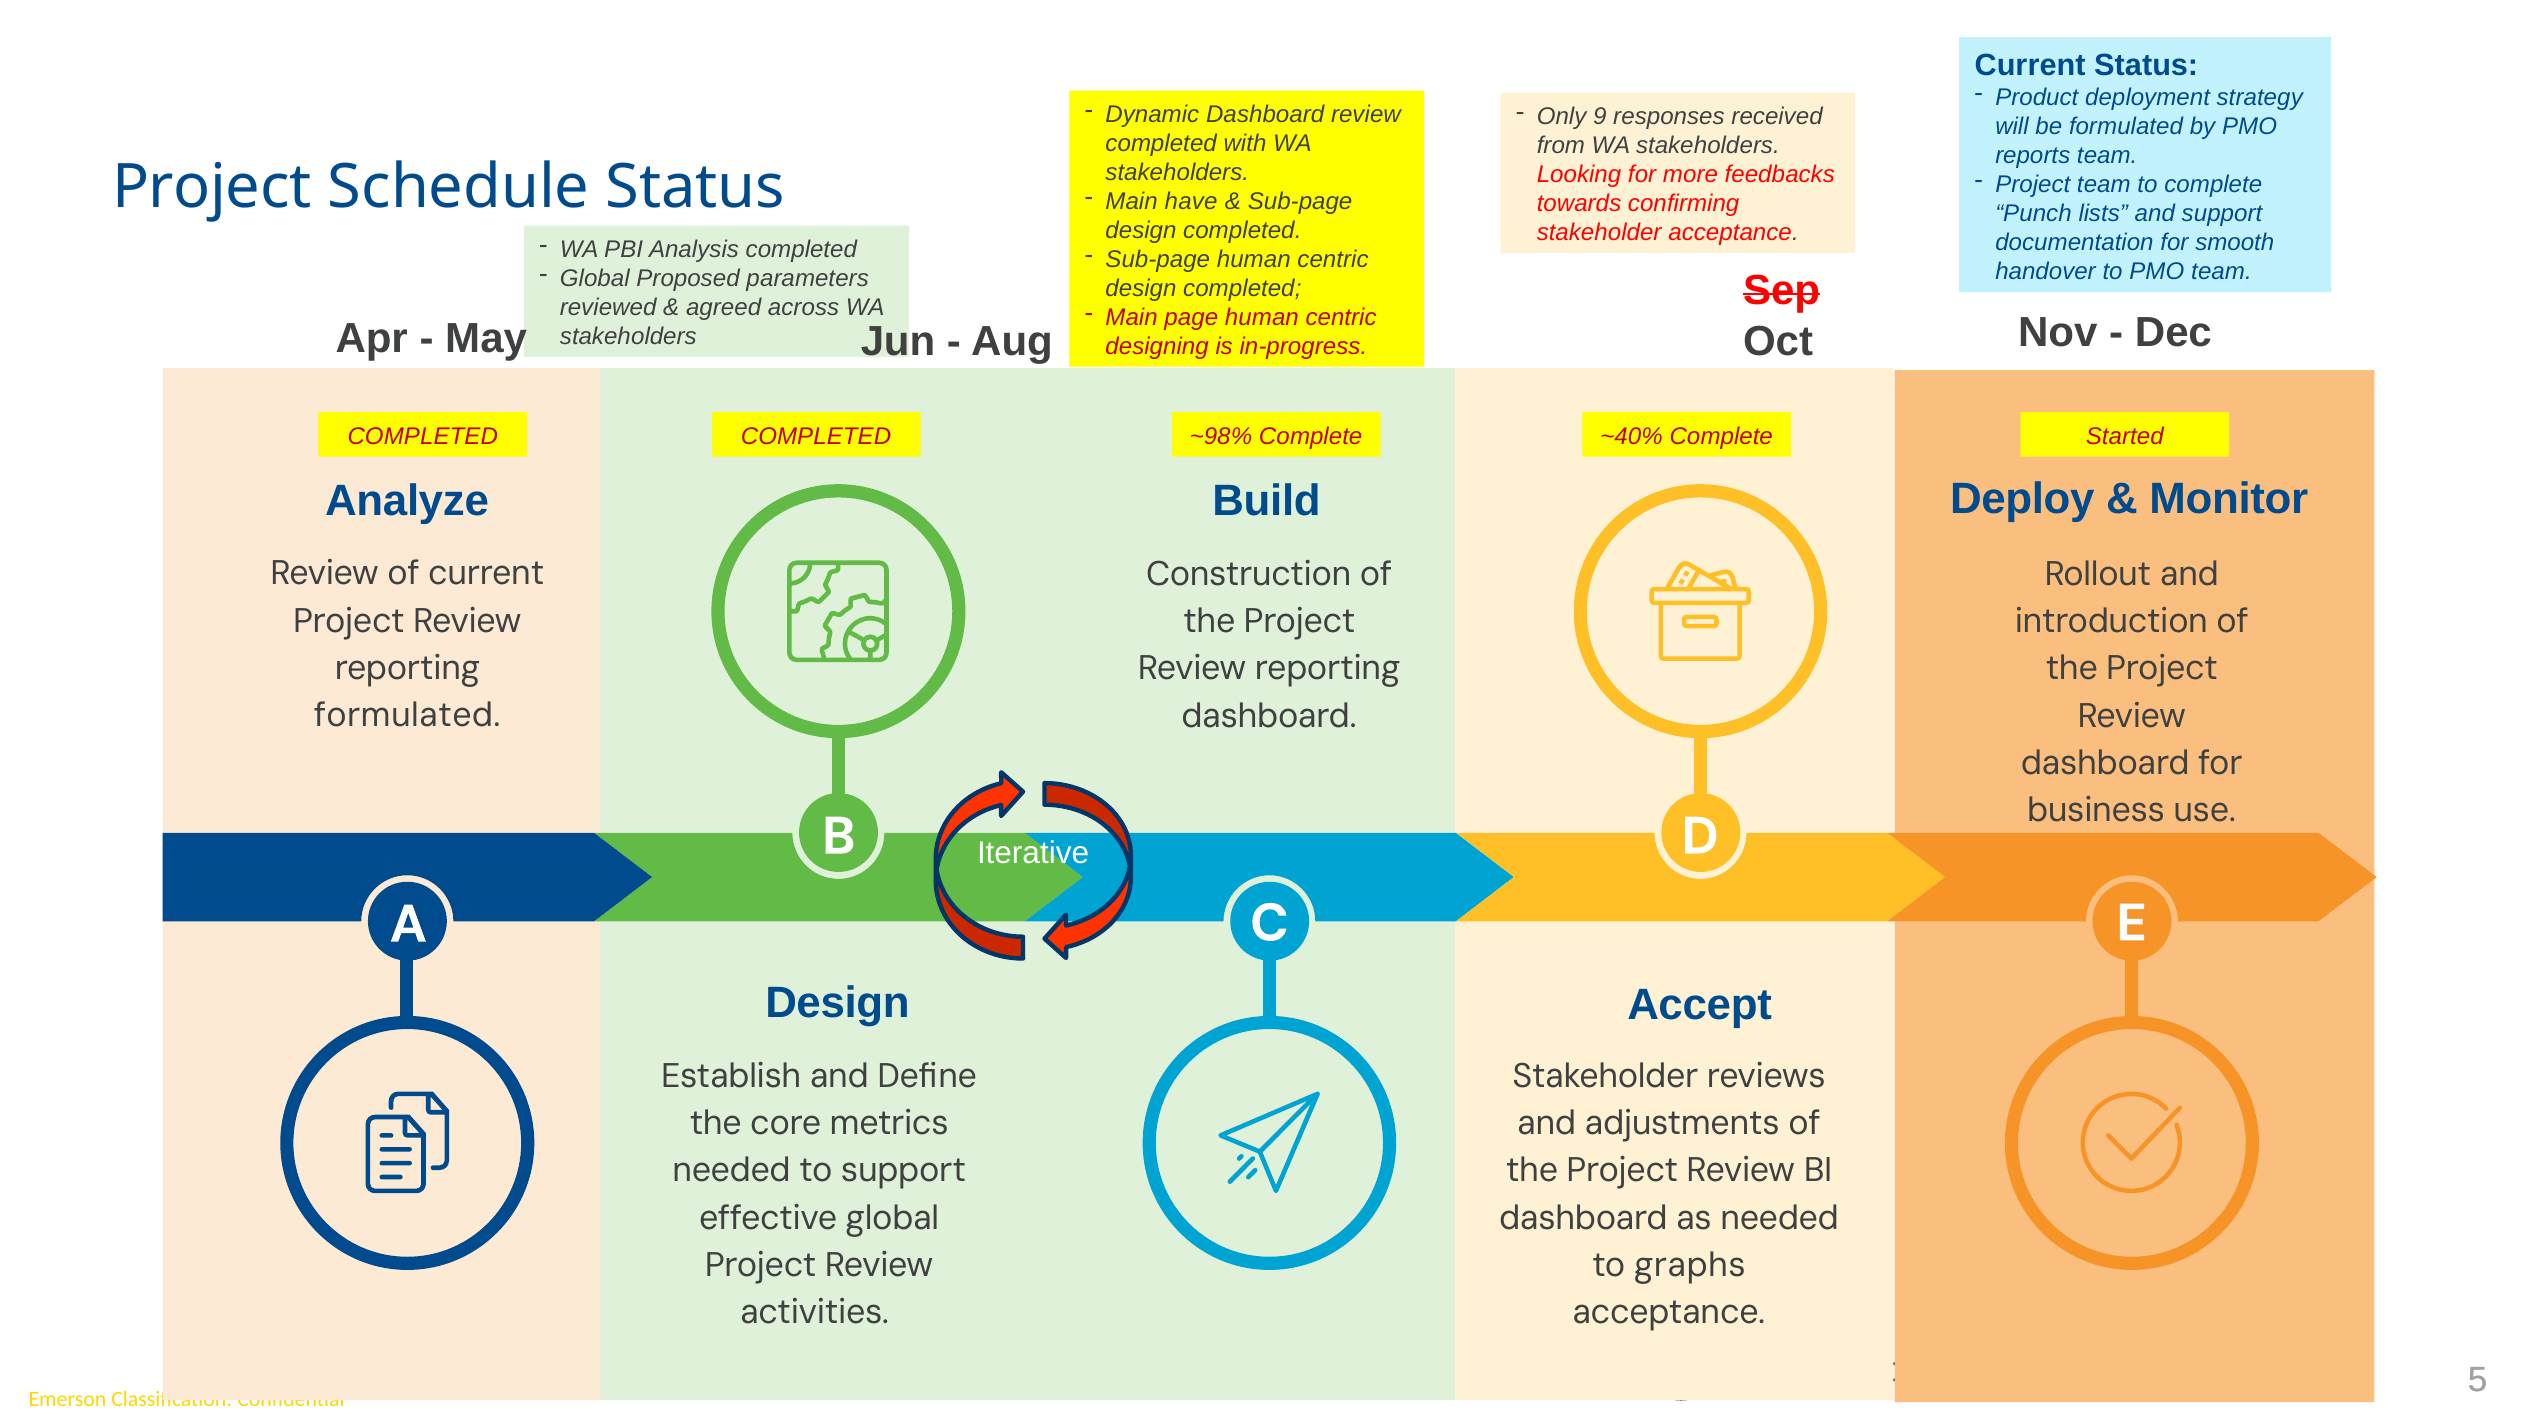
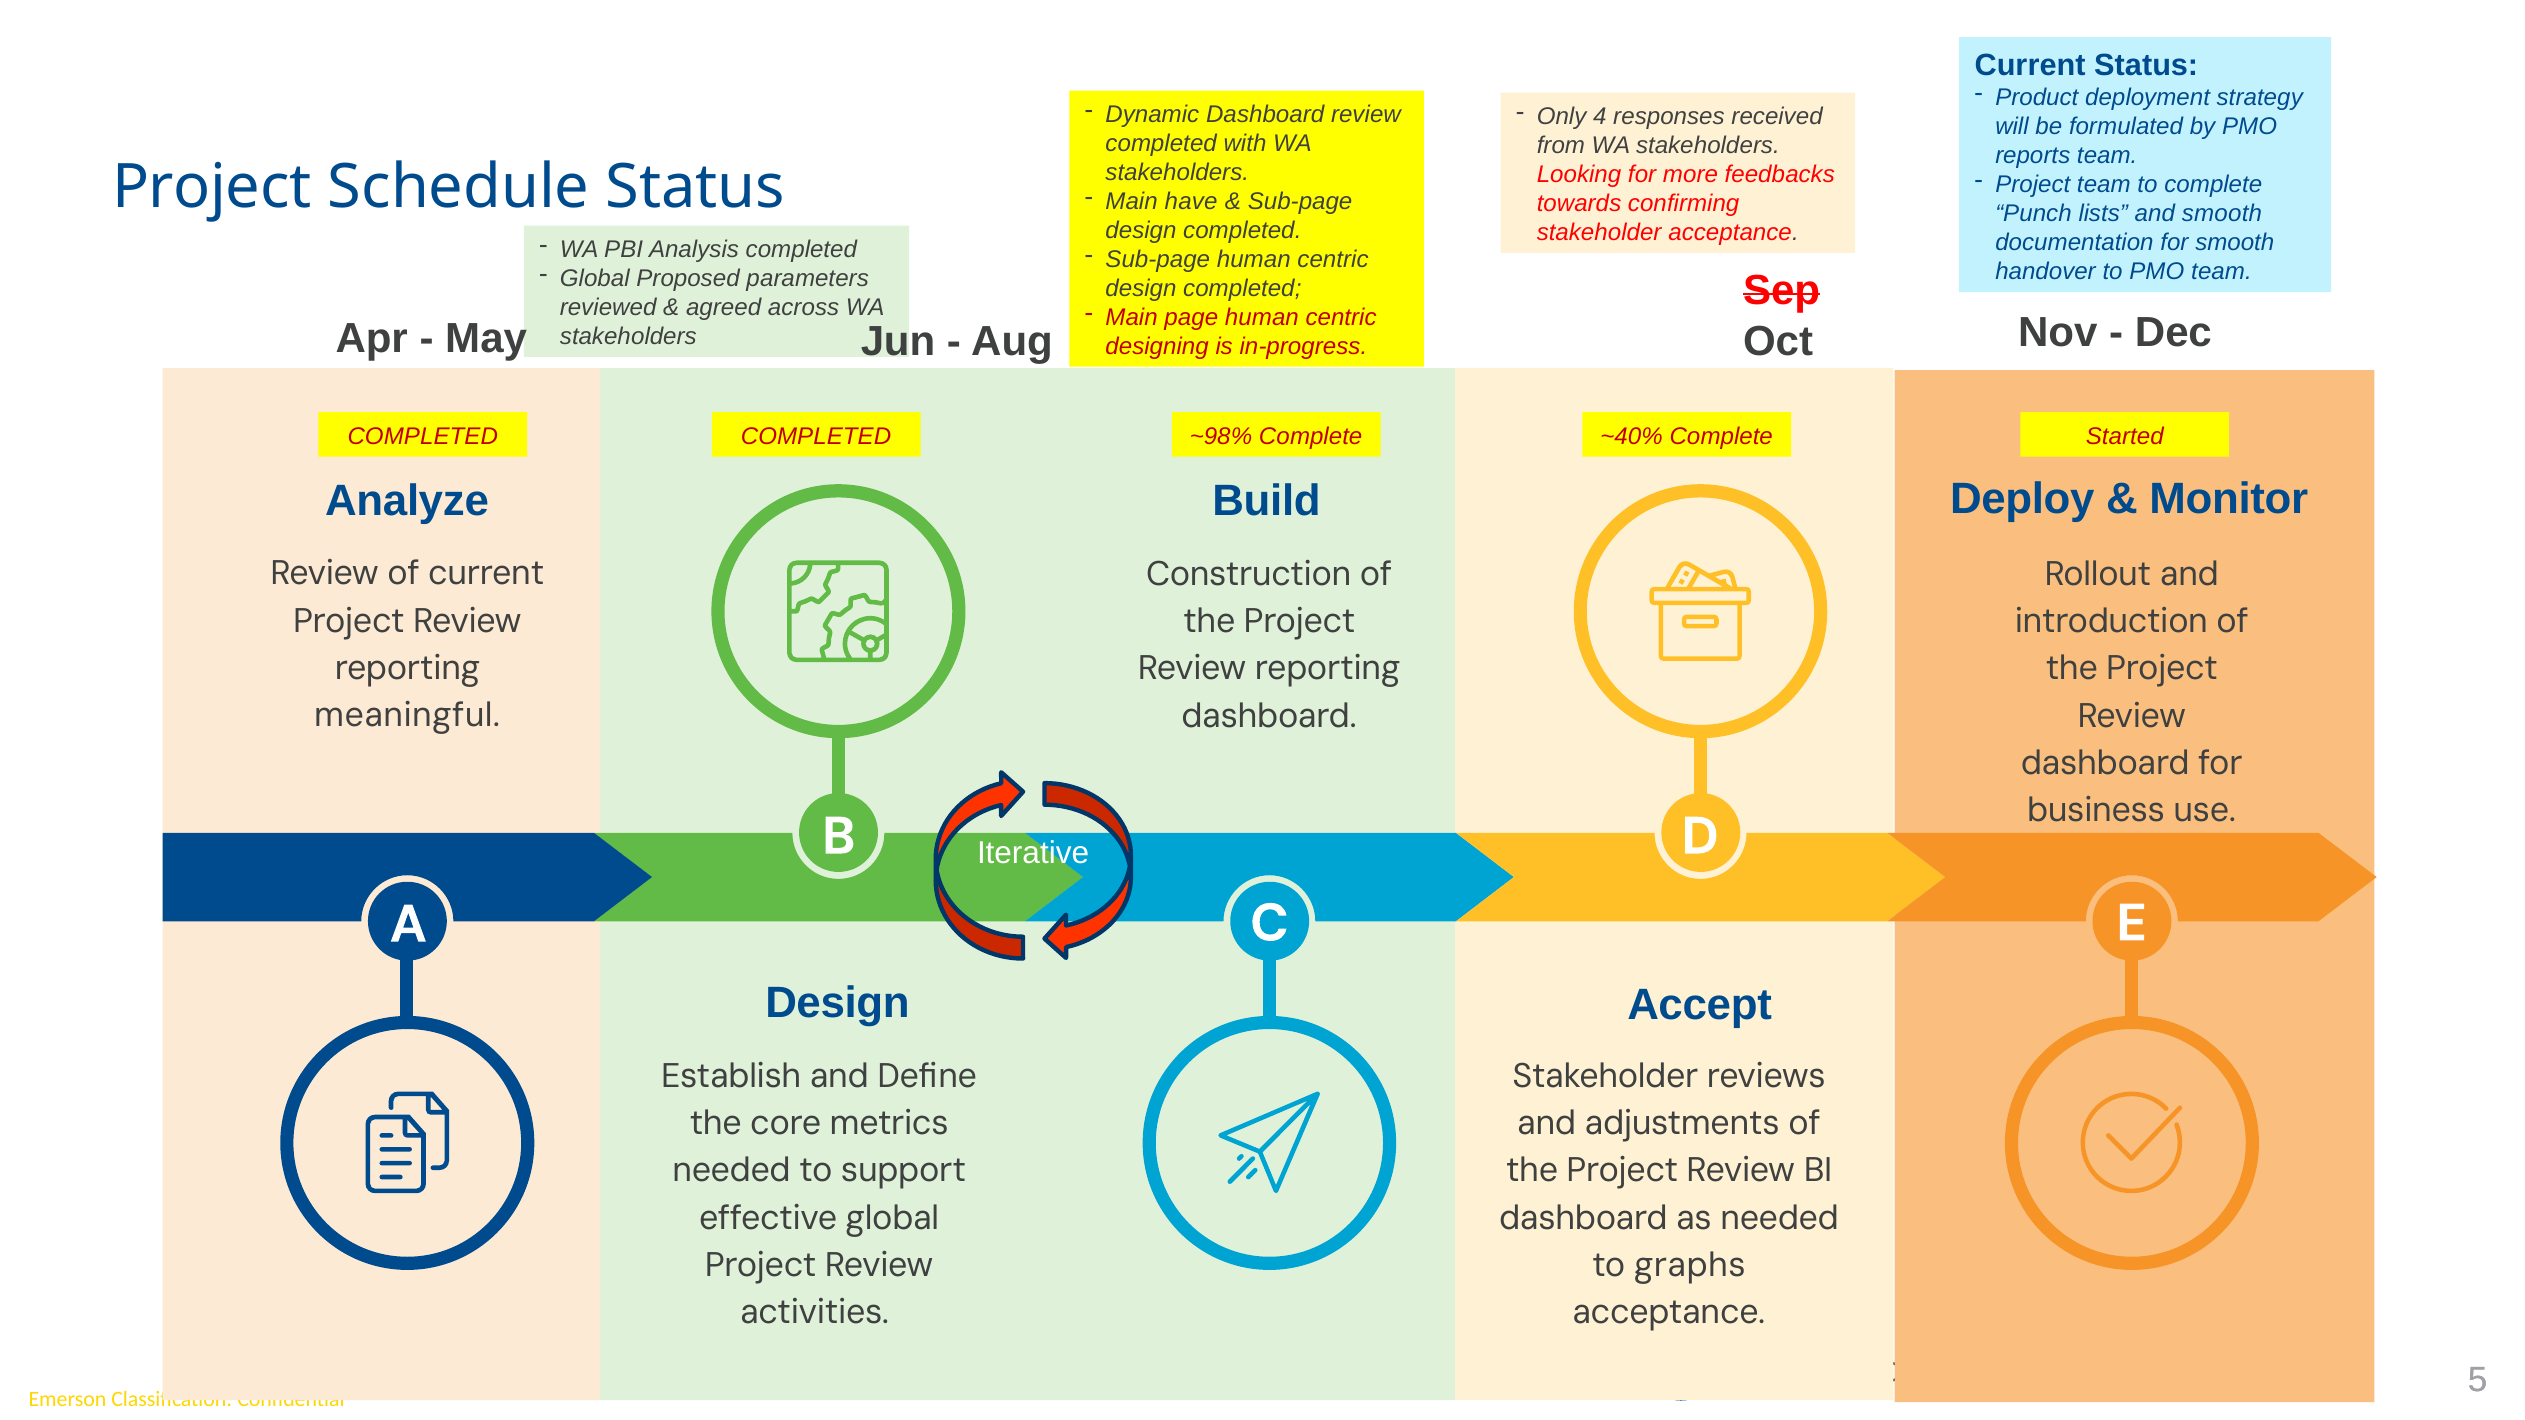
9: 9 -> 4
and support: support -> smooth
formulated at (407, 716): formulated -> meaningful
